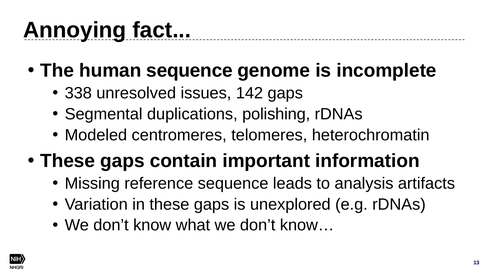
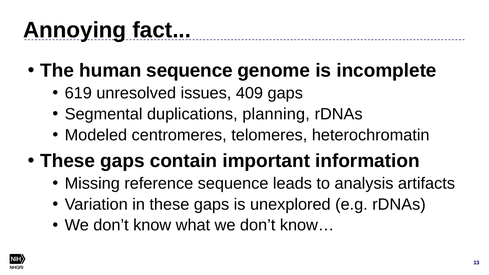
338: 338 -> 619
142: 142 -> 409
polishing: polishing -> planning
